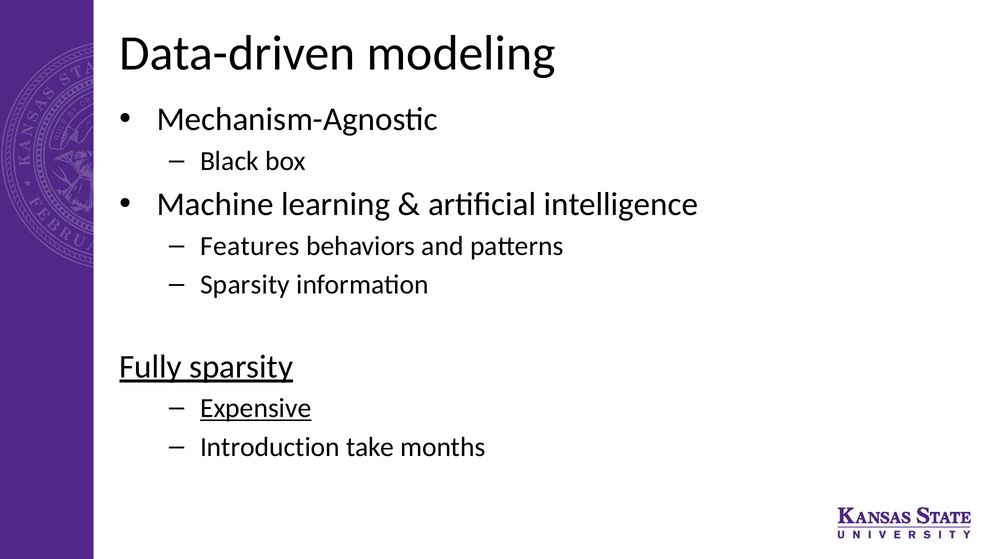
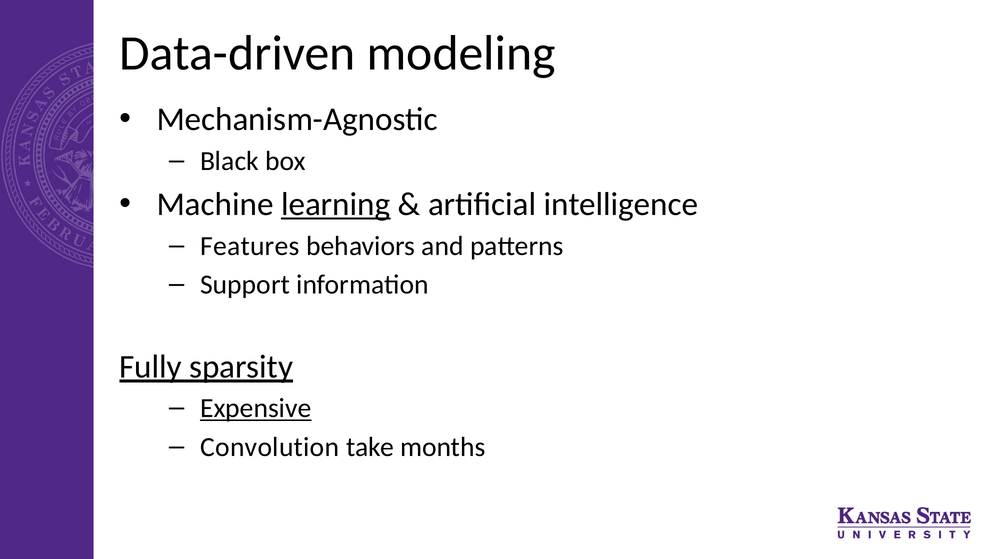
learning underline: none -> present
Sparsity at (245, 285): Sparsity -> Support
Introduction: Introduction -> Convolution
